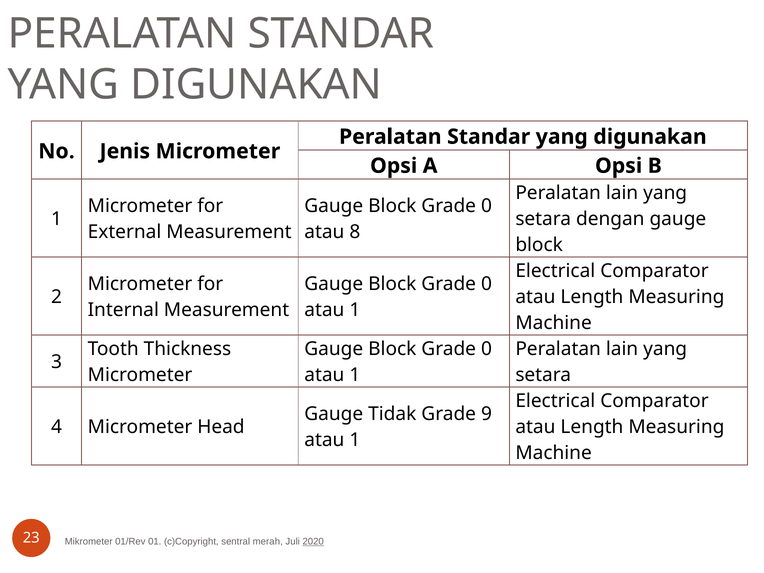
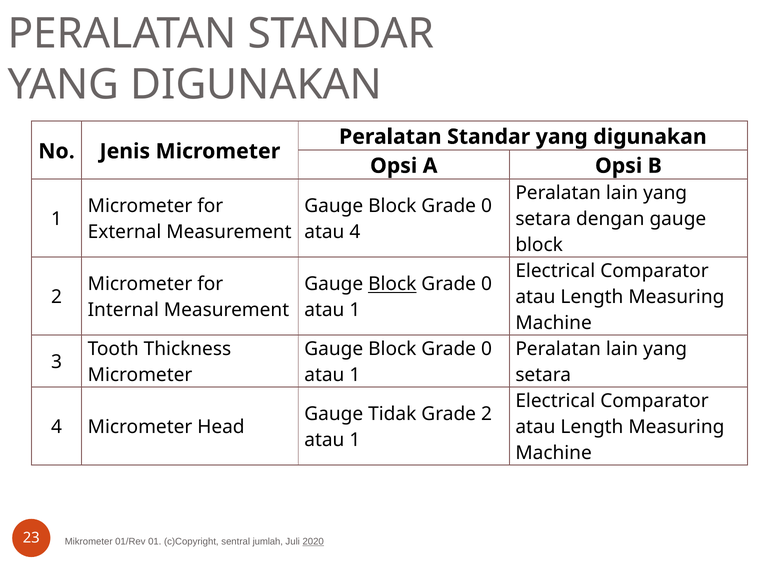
atau 8: 8 -> 4
Block at (392, 284) underline: none -> present
Grade 9: 9 -> 2
merah: merah -> jumlah
